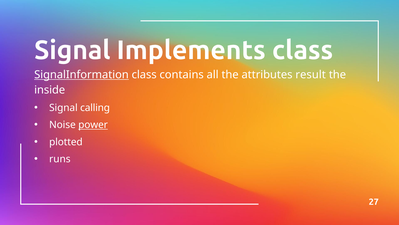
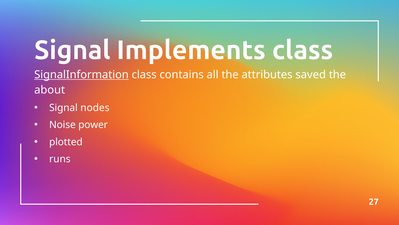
result: result -> saved
inside: inside -> about
calling: calling -> nodes
power underline: present -> none
